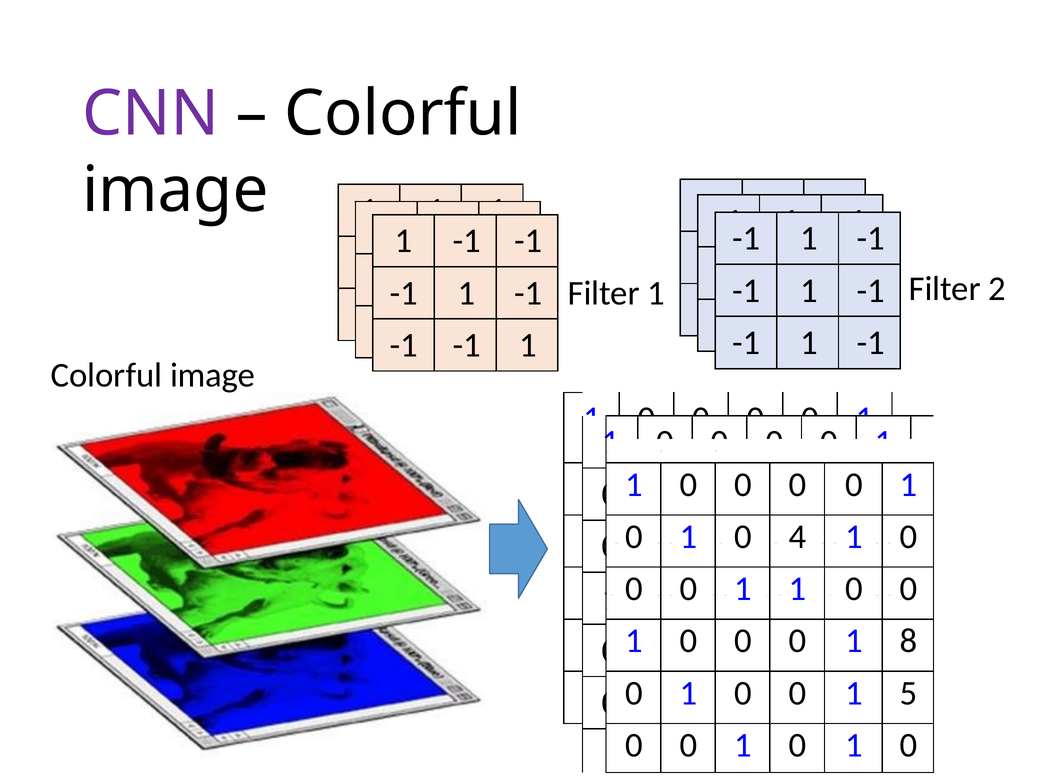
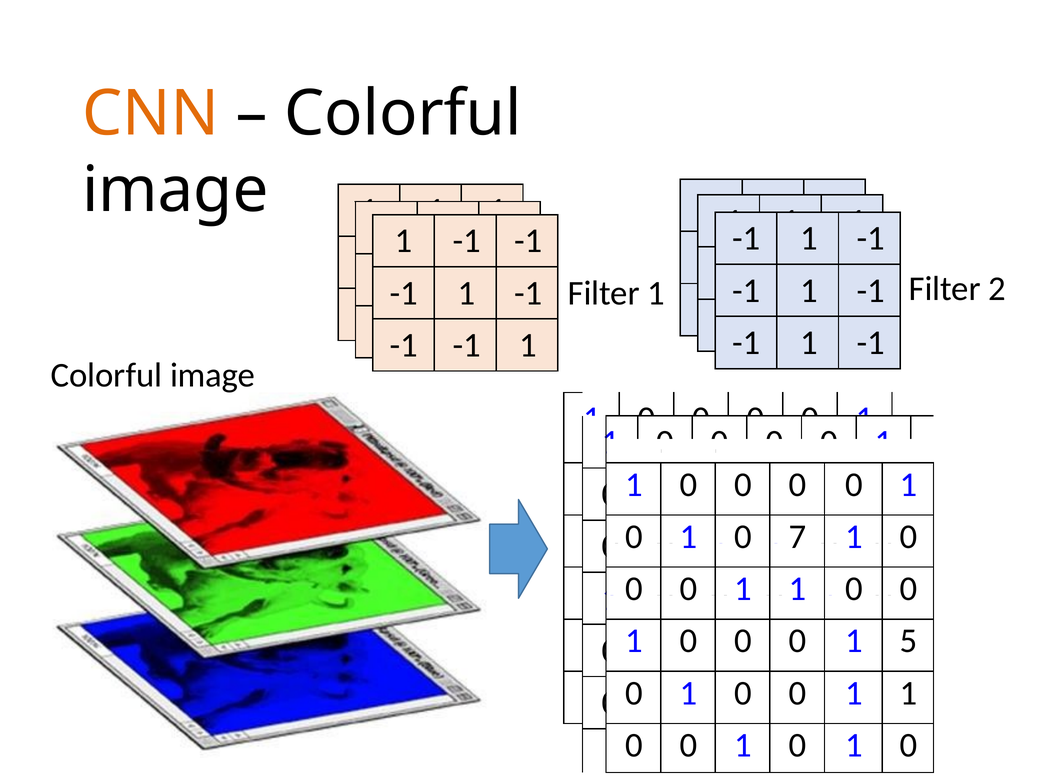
CNN colour: purple -> orange
4: 4 -> 7
8: 8 -> 5
5 at (909, 693): 5 -> 1
